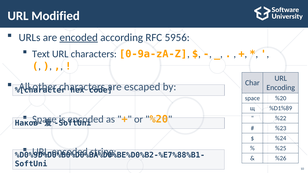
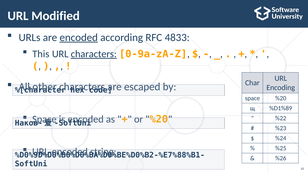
5956: 5956 -> 4833
Text: Text -> This
characters at (94, 54) underline: none -> present
